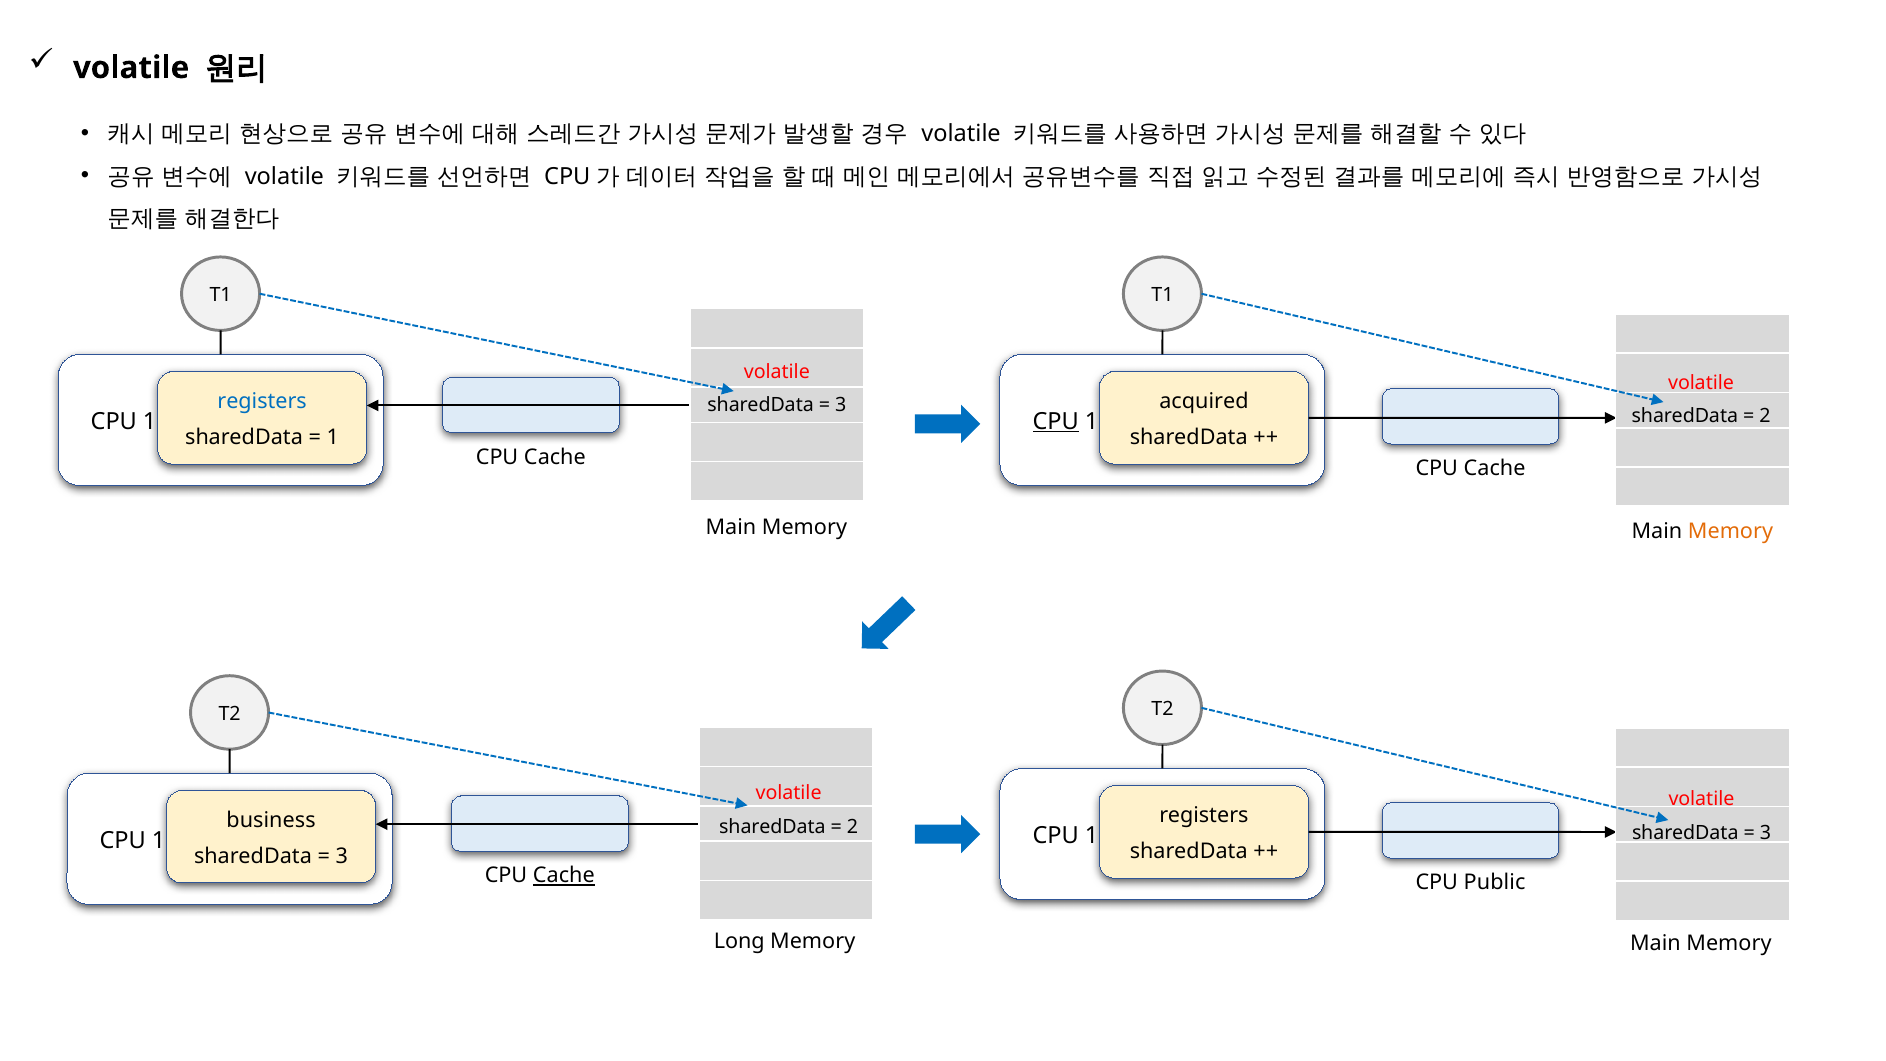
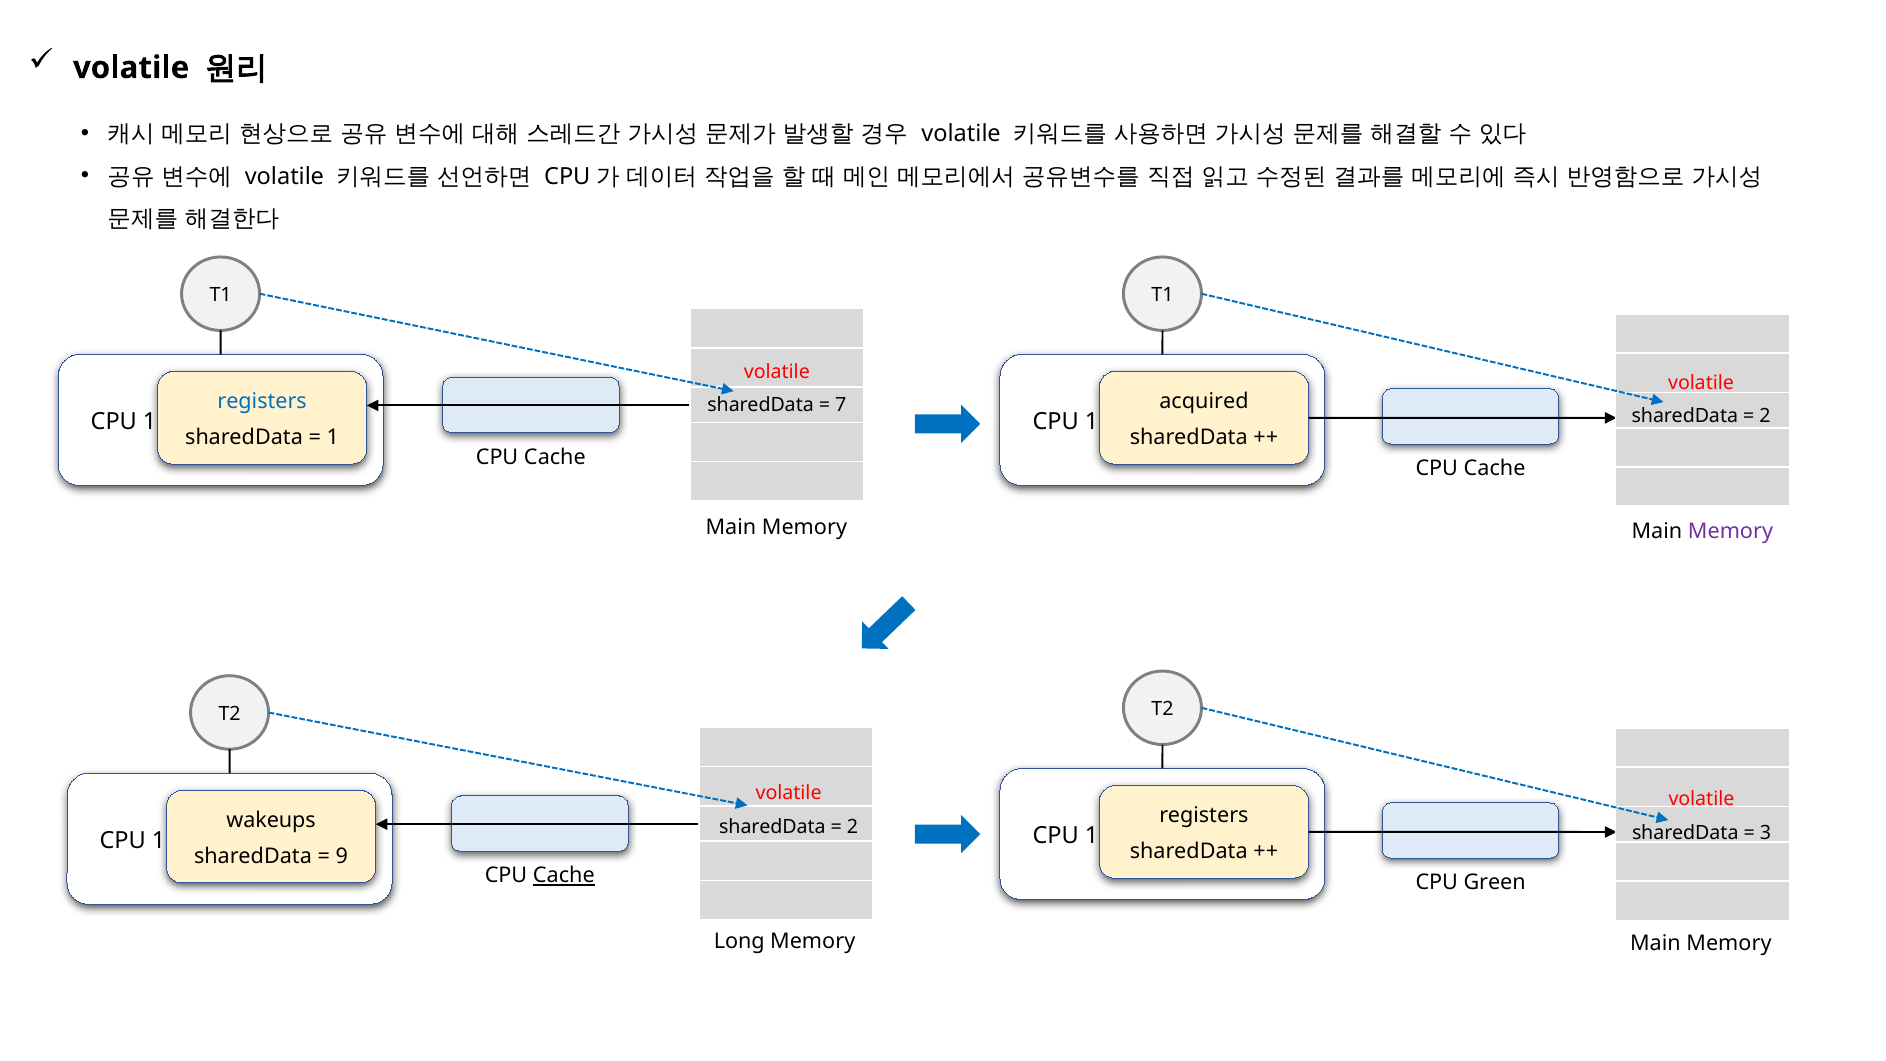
3 at (841, 405): 3 -> 7
CPU at (1056, 421) underline: present -> none
Memory at (1730, 532) colour: orange -> purple
business: business -> wakeups
3 at (342, 856): 3 -> 9
Public: Public -> Green
